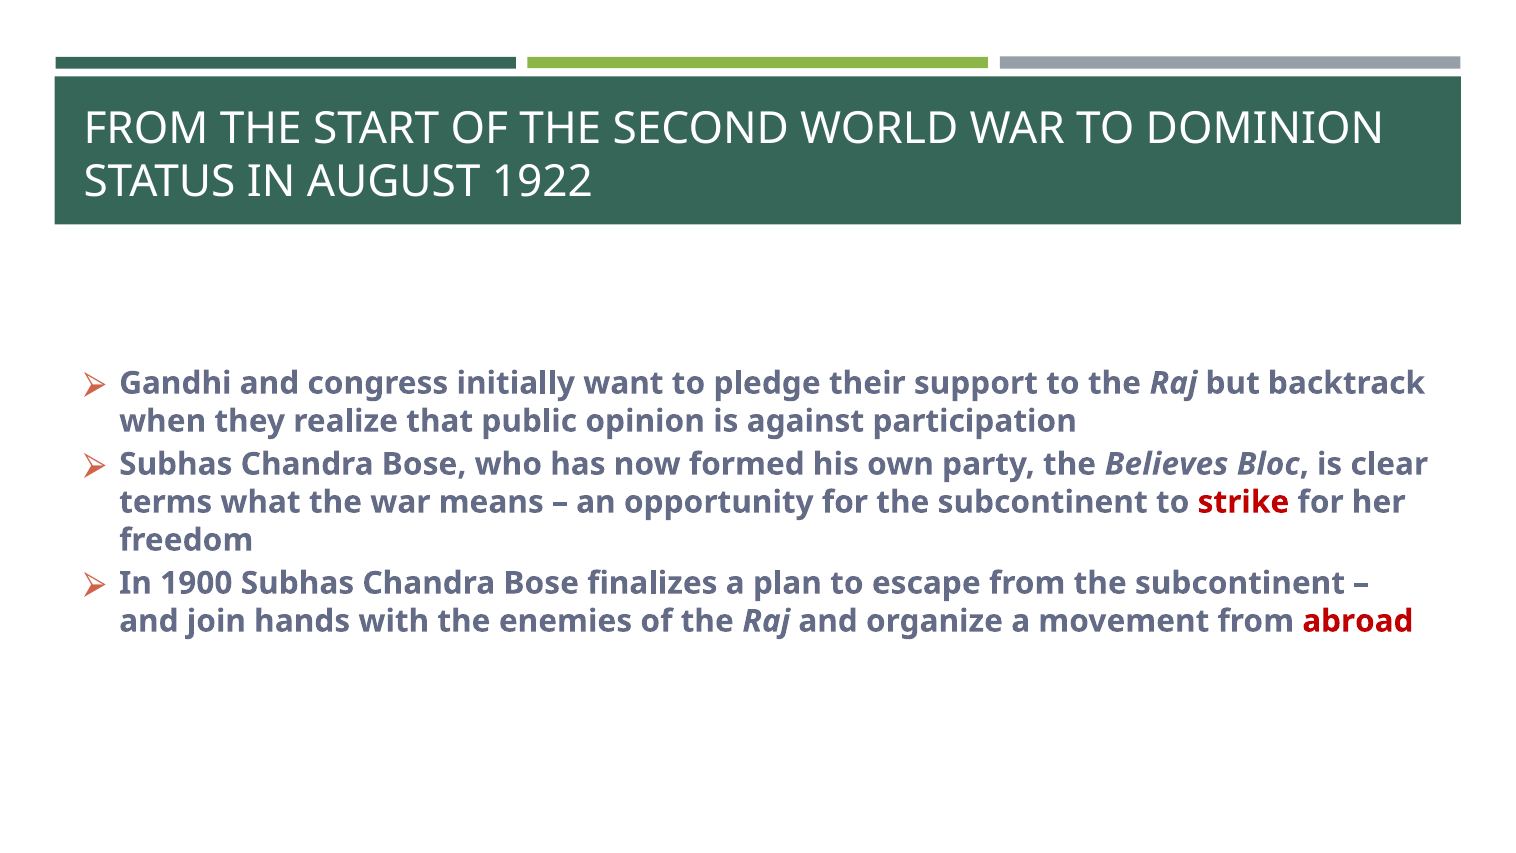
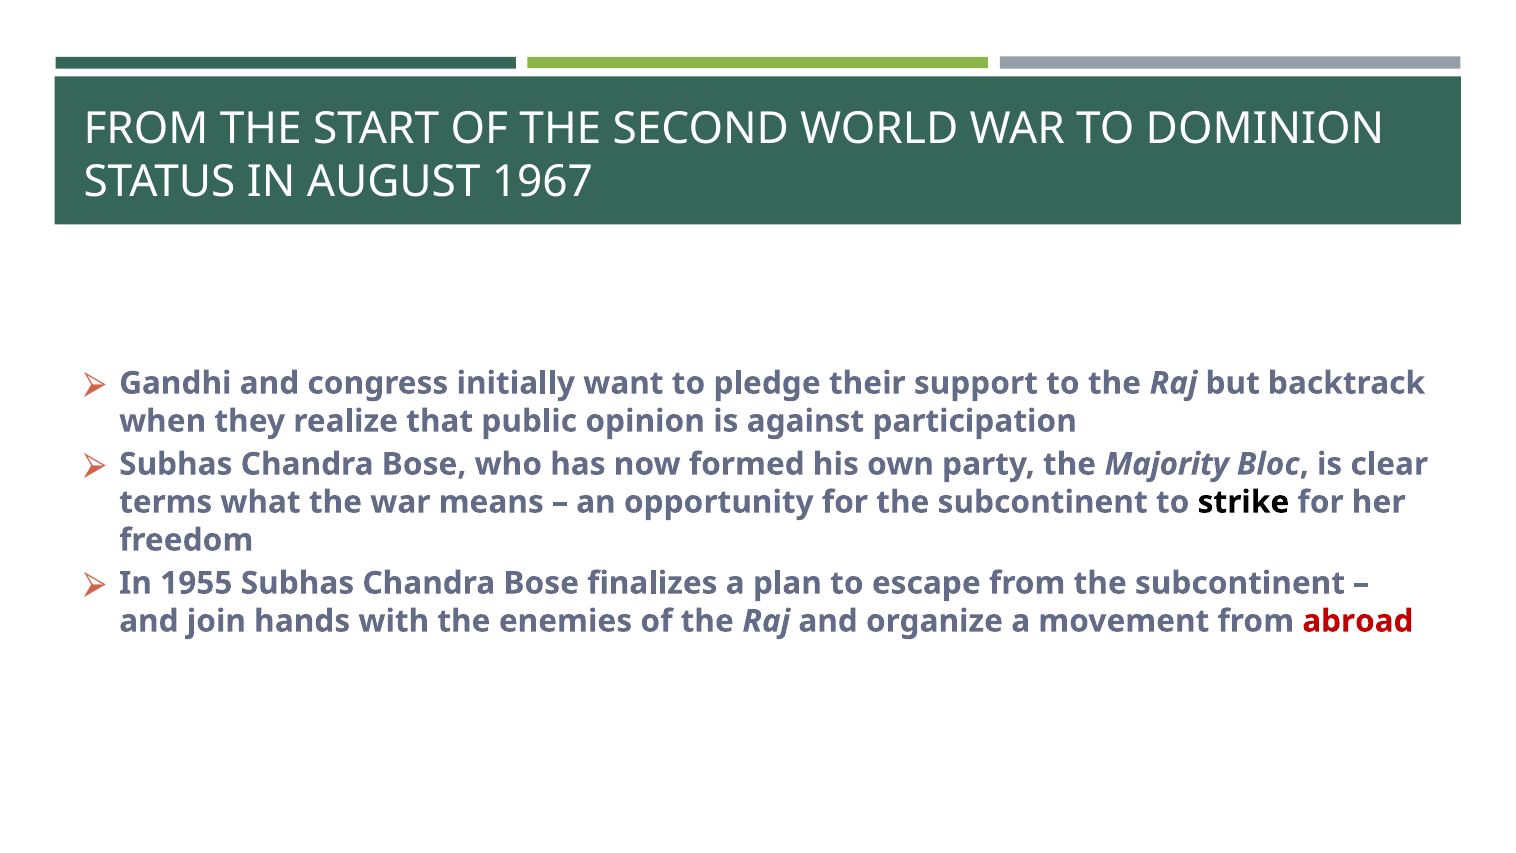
1922: 1922 -> 1967
Believes: Believes -> Majority
strike colour: red -> black
1900: 1900 -> 1955
